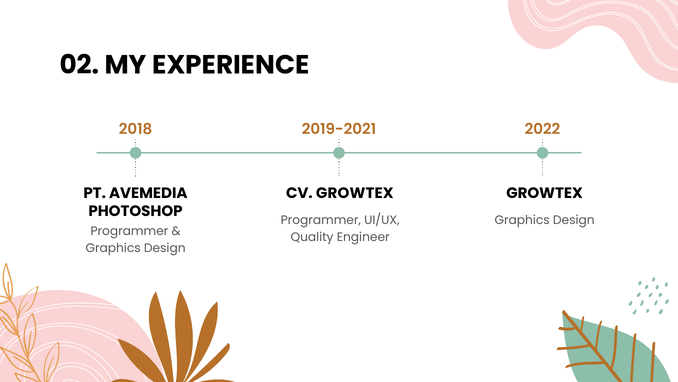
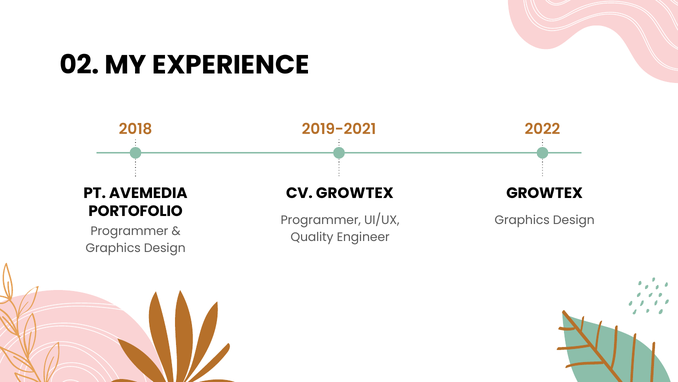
PHOTOSHOP: PHOTOSHOP -> PORTOFOLIO
